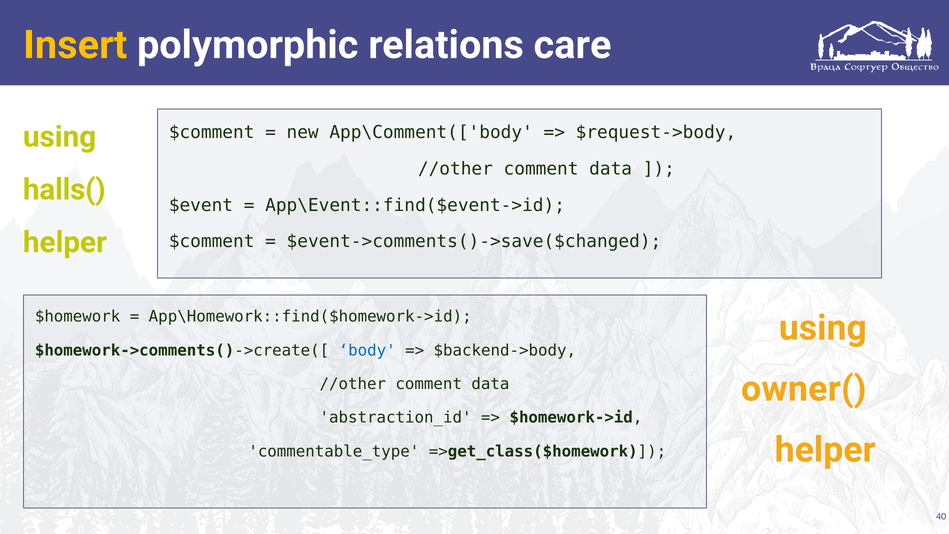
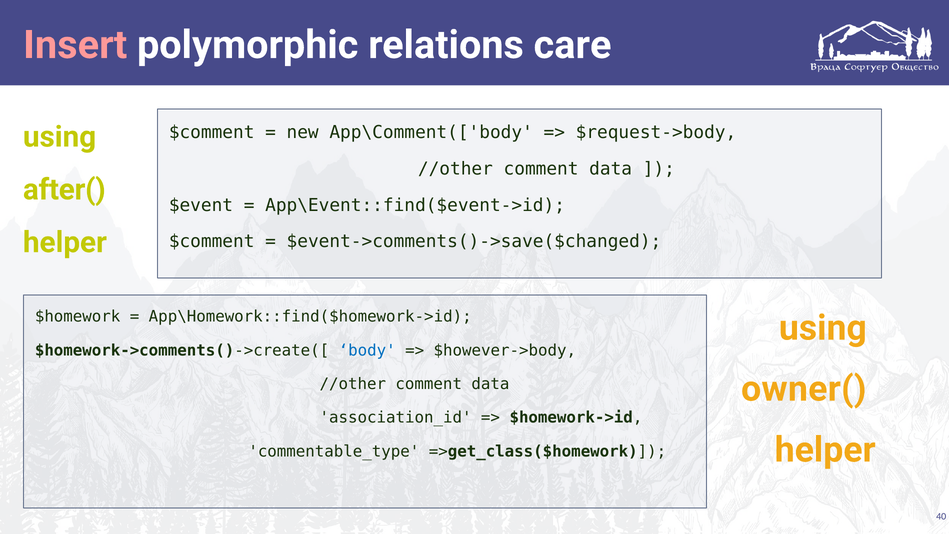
Insert colour: yellow -> pink
halls(: halls( -> after(
$backend->body: $backend->body -> $however->body
abstraction_id: abstraction_id -> association_id
